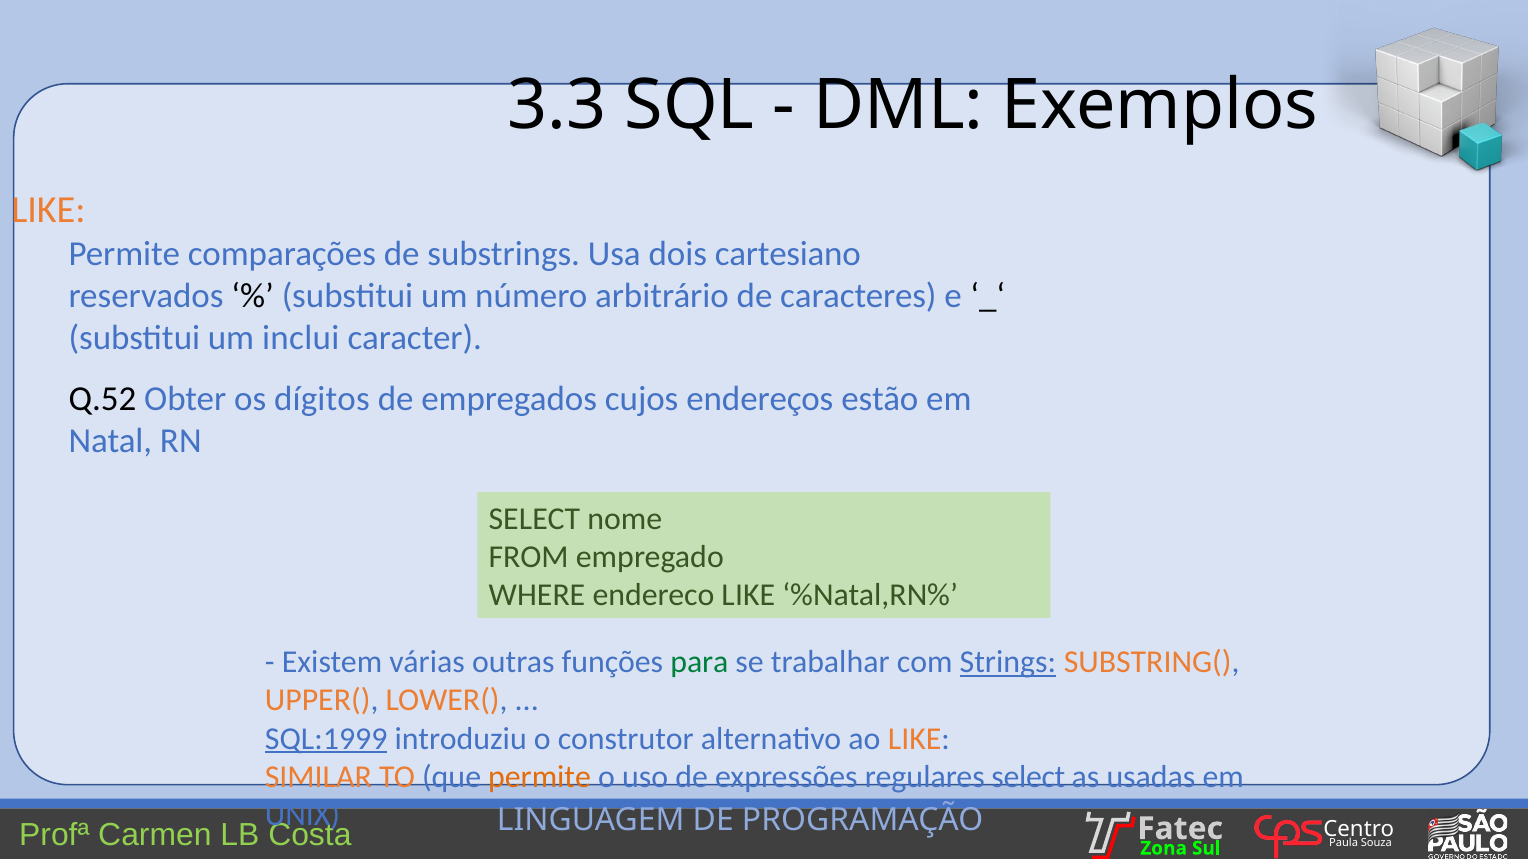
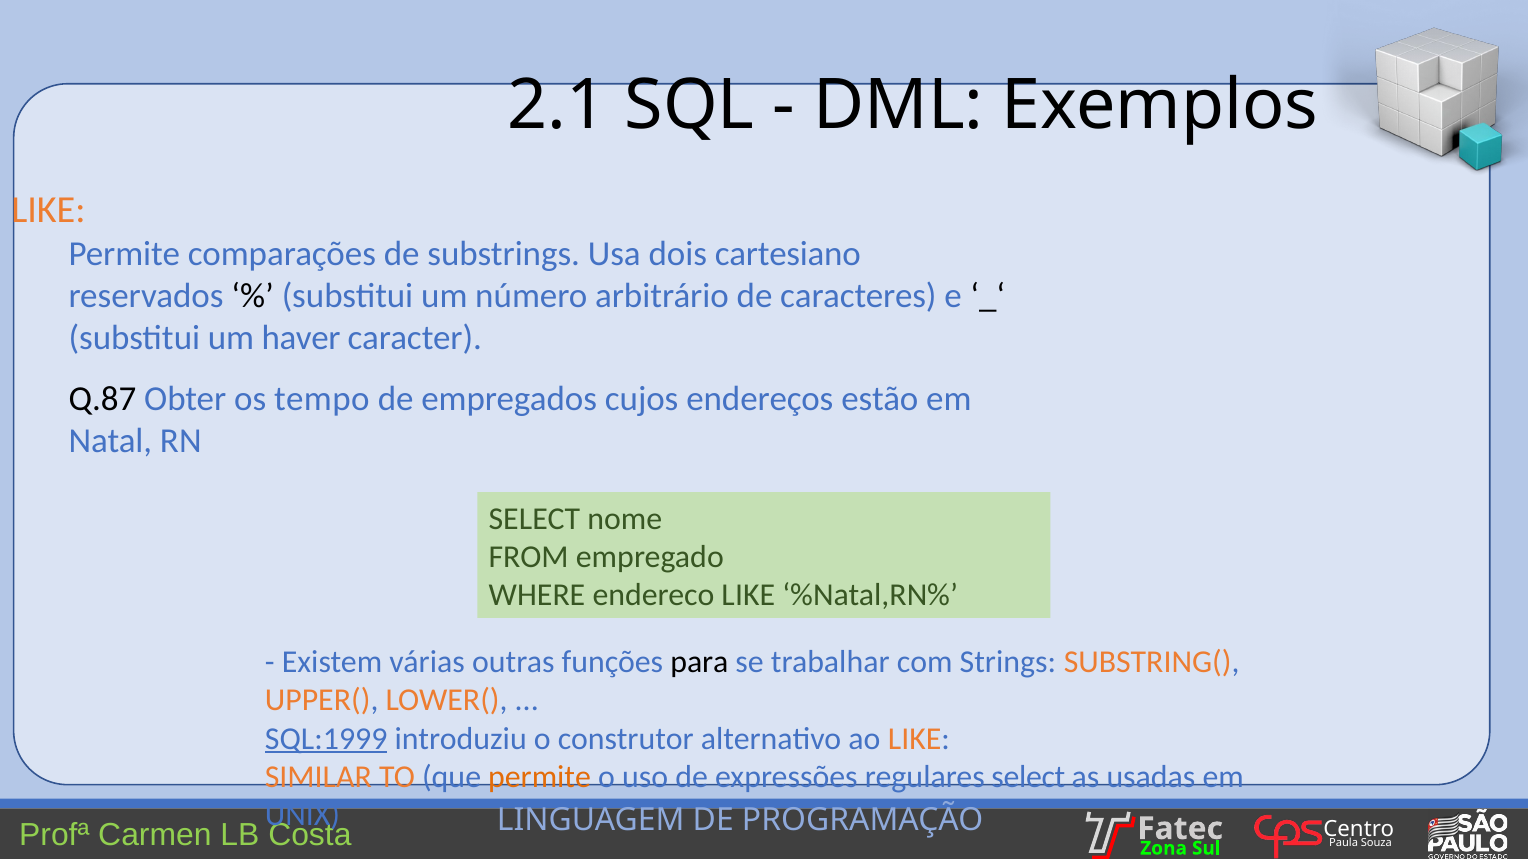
3.3: 3.3 -> 2.1
inclui: inclui -> haver
Q.52: Q.52 -> Q.87
dígitos: dígitos -> tempo
para colour: green -> black
Strings underline: present -> none
